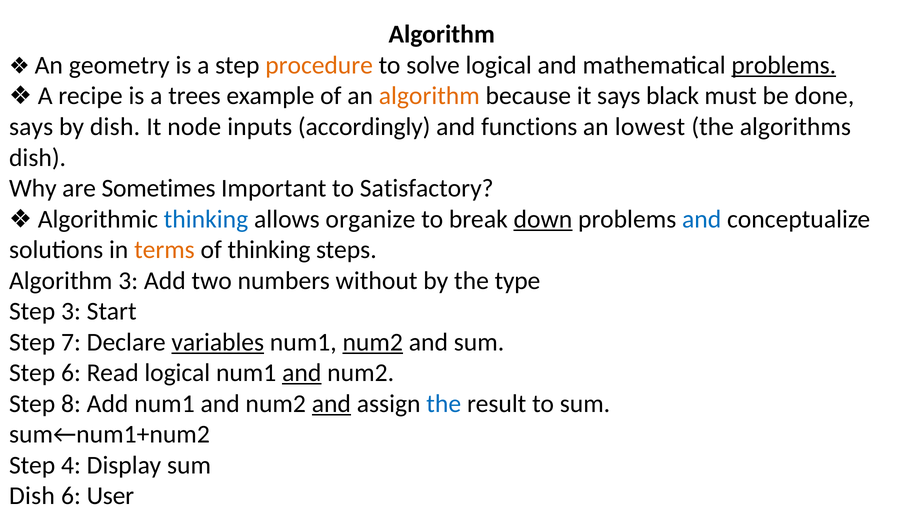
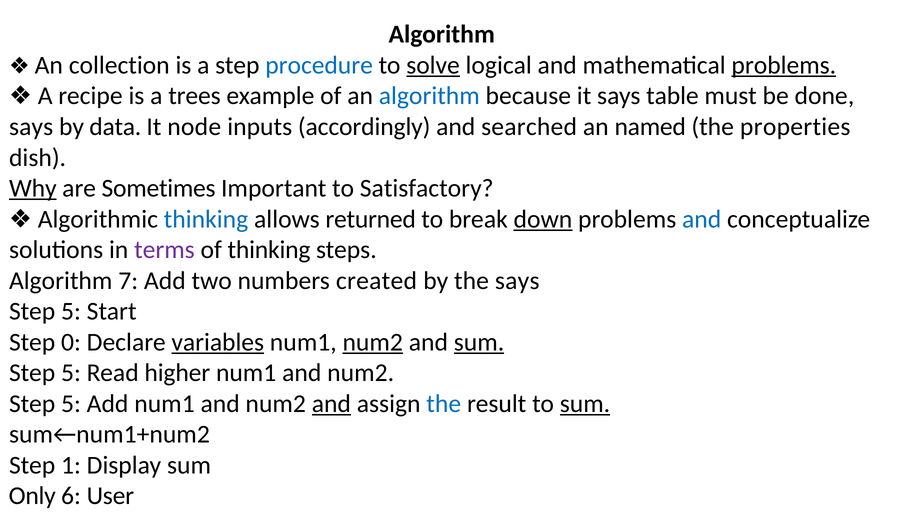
geometry: geometry -> collection
procedure colour: orange -> blue
solve underline: none -> present
algorithm at (429, 96) colour: orange -> blue
black: black -> table
by dish: dish -> data
functions: functions -> searched
lowest: lowest -> named
algorithms: algorithms -> properties
Why underline: none -> present
organize: organize -> returned
terms colour: orange -> purple
Algorithm 3: 3 -> 7
without: without -> created
the type: type -> says
3 at (71, 311): 3 -> 5
7: 7 -> 0
sum at (479, 342) underline: none -> present
6 at (71, 373): 6 -> 5
Read logical: logical -> higher
and at (302, 373) underline: present -> none
8 at (71, 403): 8 -> 5
sum at (585, 403) underline: none -> present
4: 4 -> 1
Dish at (32, 496): Dish -> Only
